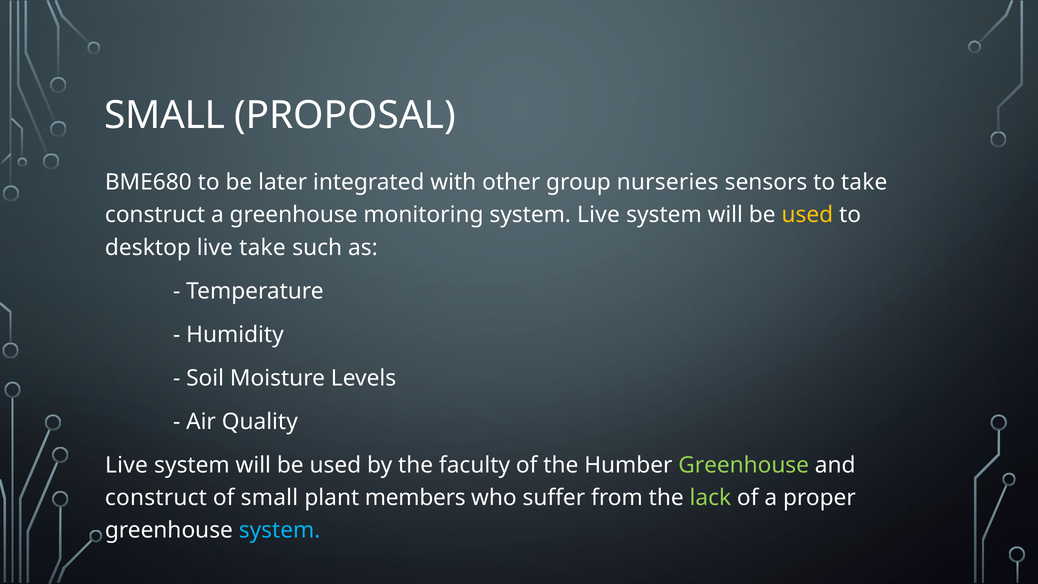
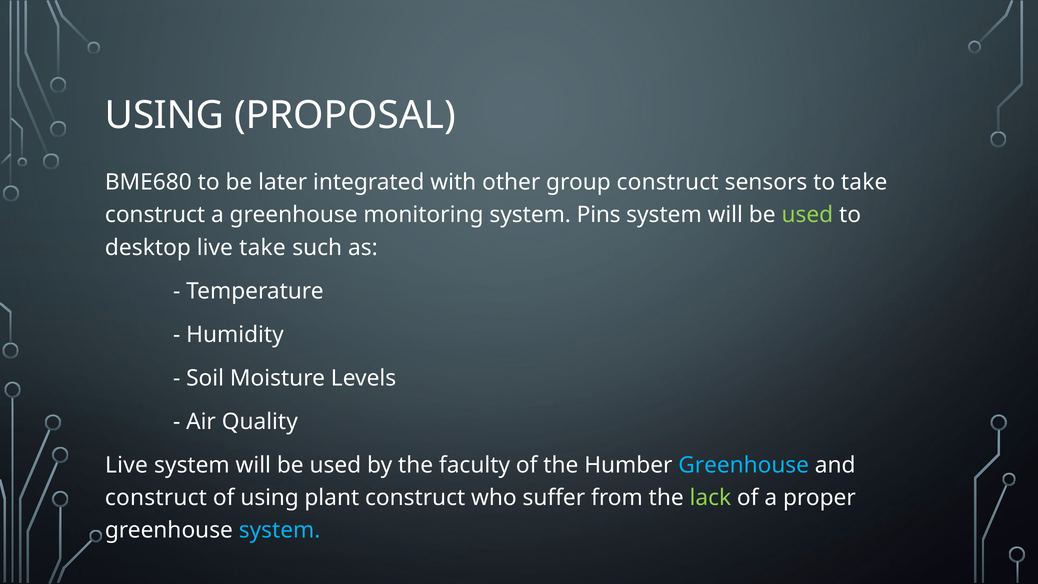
SMALL at (165, 115): SMALL -> USING
group nurseries: nurseries -> construct
system Live: Live -> Pins
used at (807, 215) colour: yellow -> light green
Greenhouse at (744, 465) colour: light green -> light blue
of small: small -> using
plant members: members -> construct
